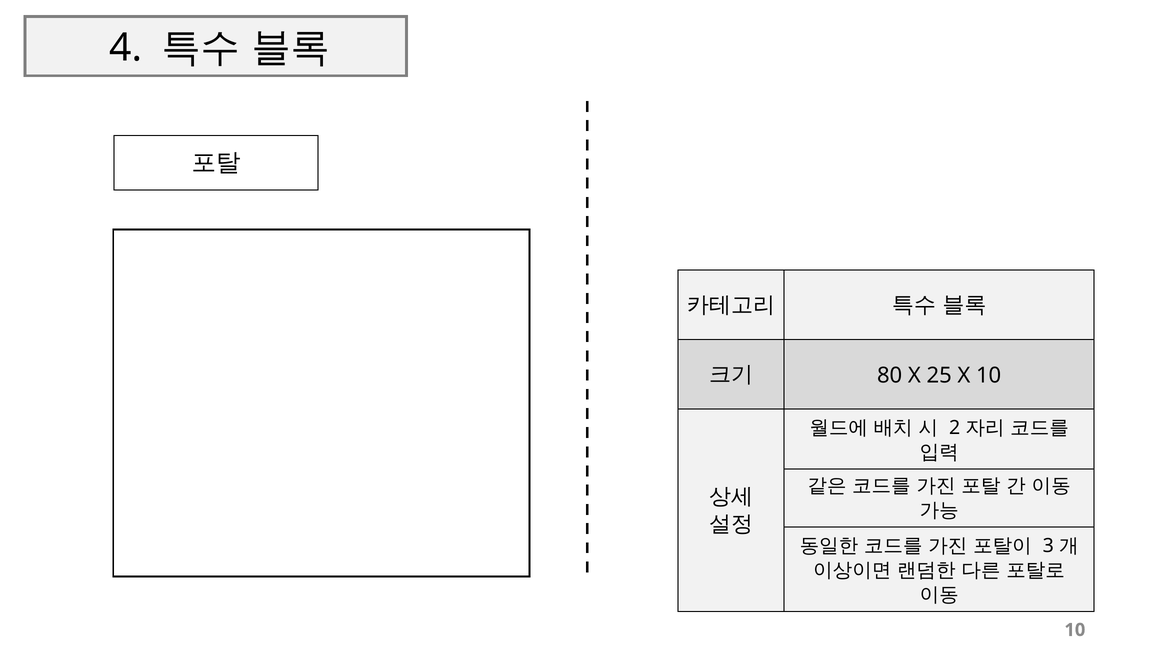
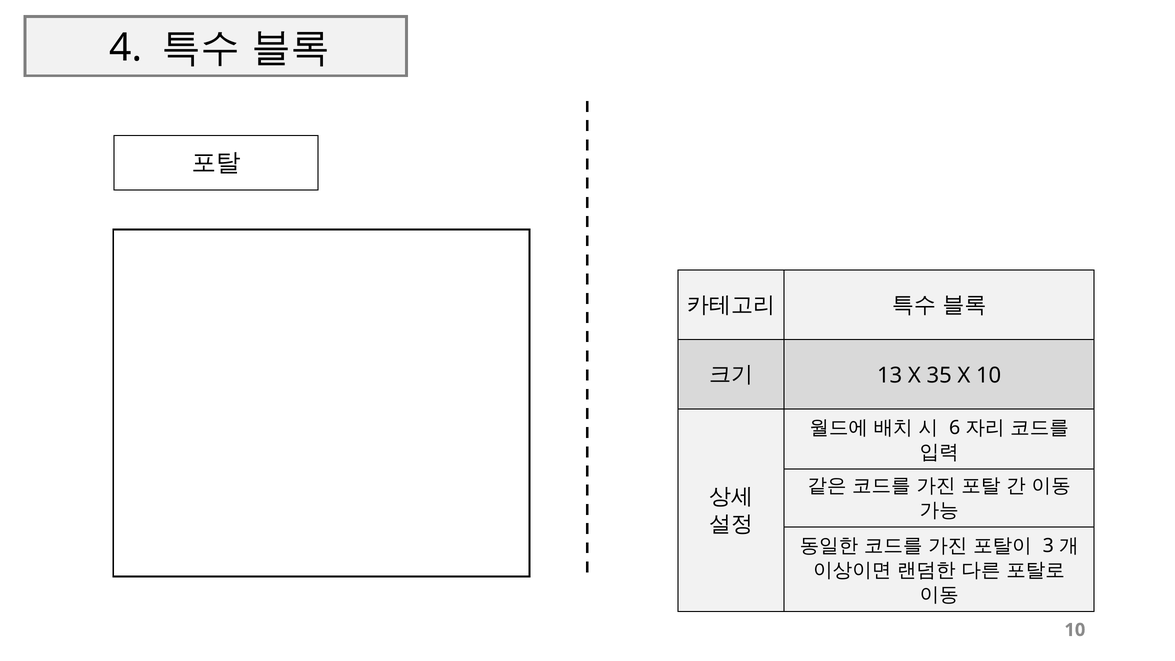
80: 80 -> 13
25: 25 -> 35
2: 2 -> 6
